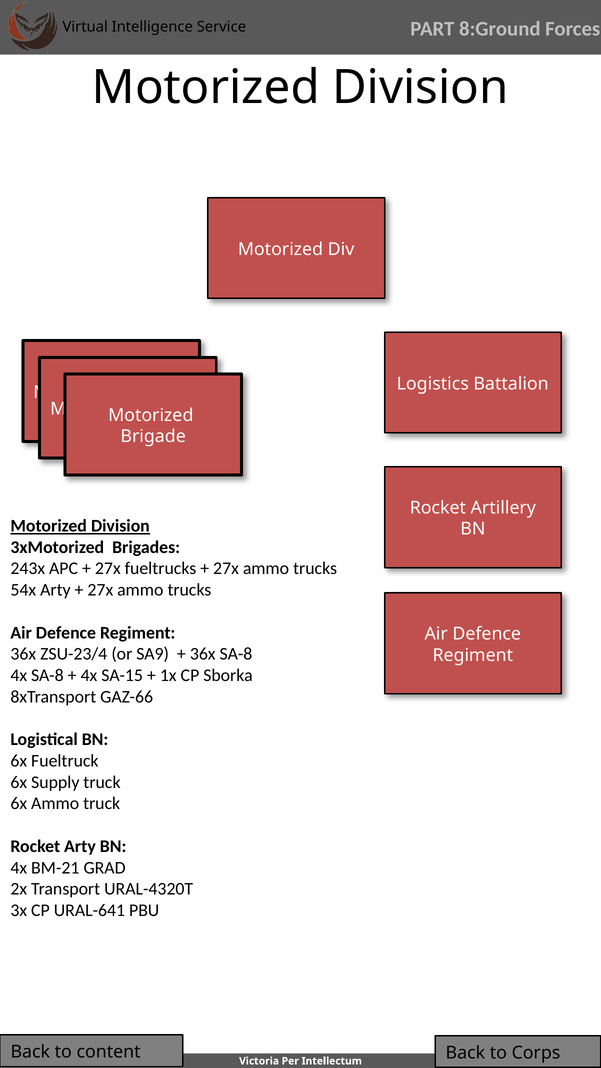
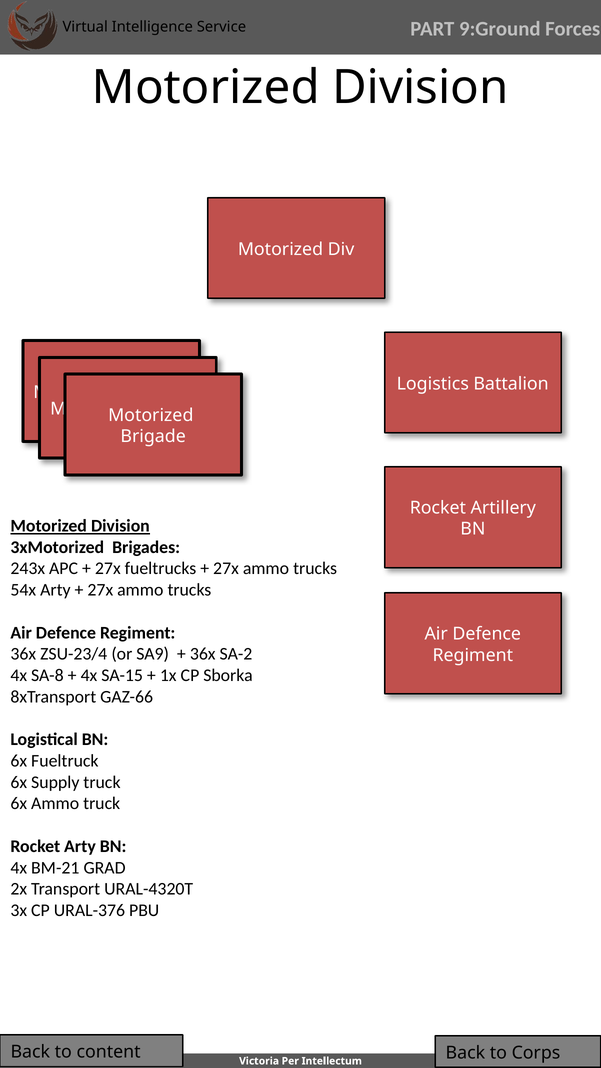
8:Ground: 8:Ground -> 9:Ground
36x SA-8: SA-8 -> SA-2
URAL-641: URAL-641 -> URAL-376
